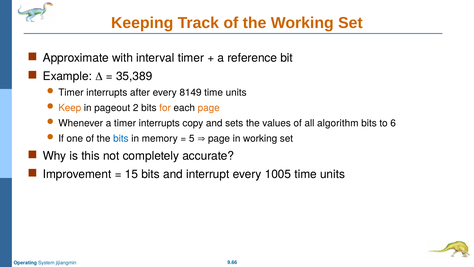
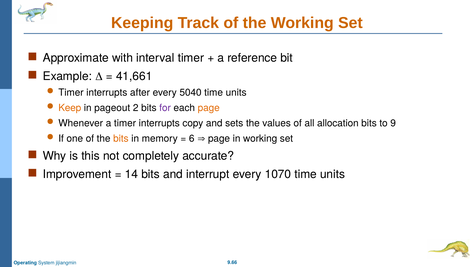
35,389: 35,389 -> 41,661
8149: 8149 -> 5040
for colour: orange -> purple
algorithm: algorithm -> allocation
6: 6 -> 9
bits at (121, 138) colour: blue -> orange
5: 5 -> 6
15: 15 -> 14
1005: 1005 -> 1070
